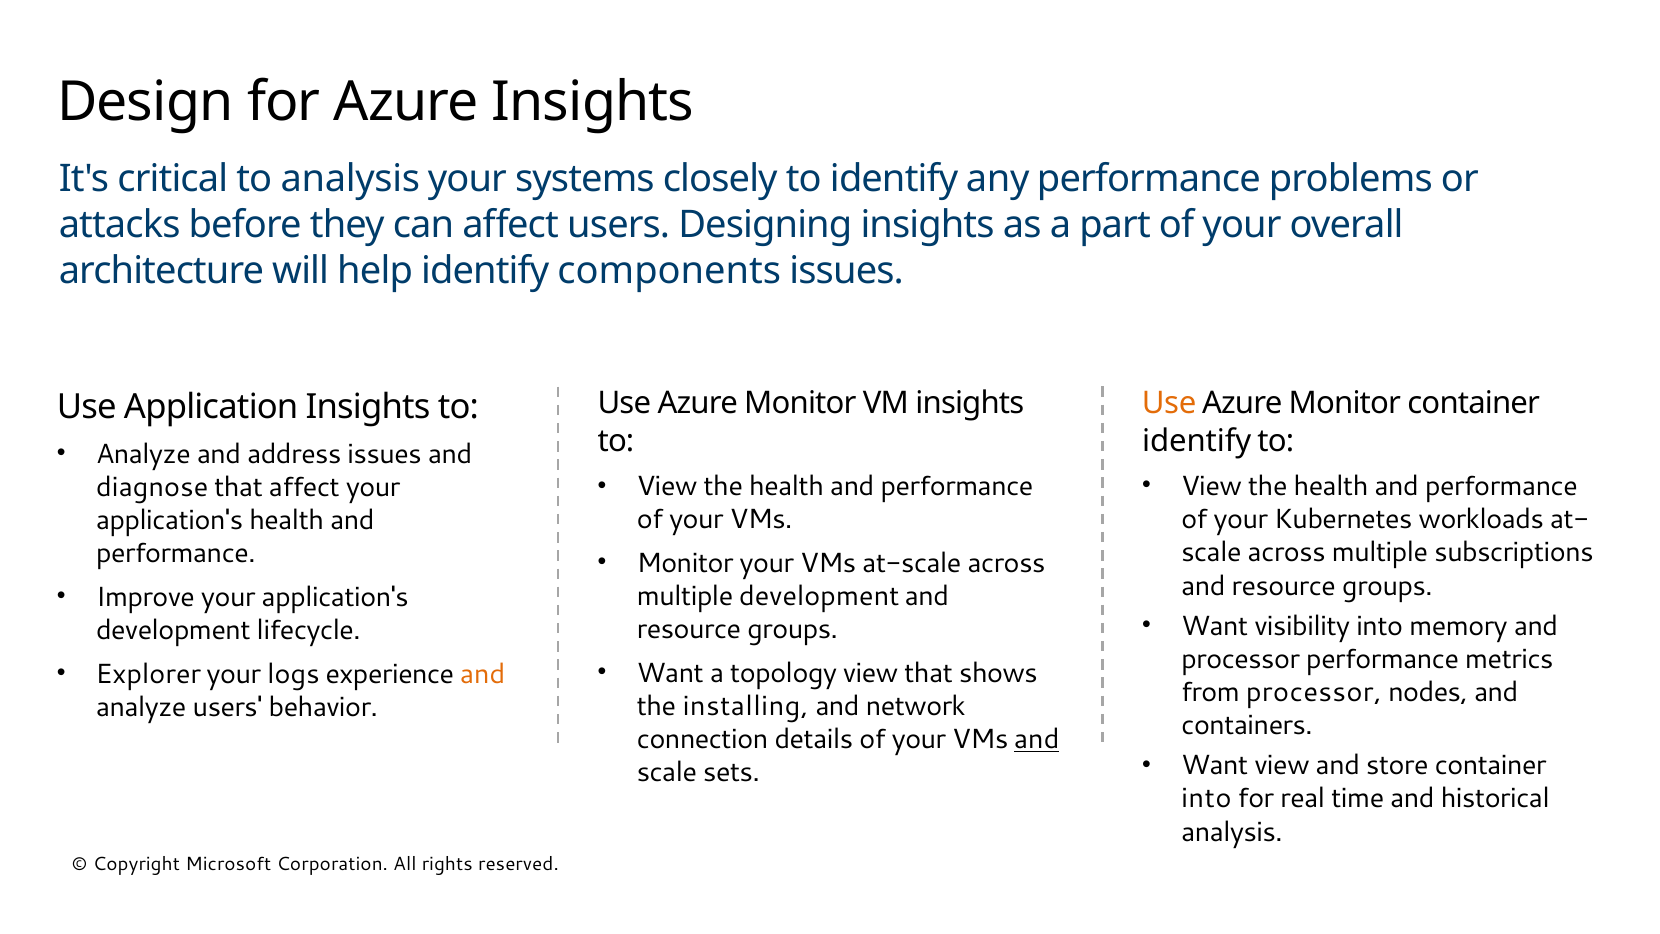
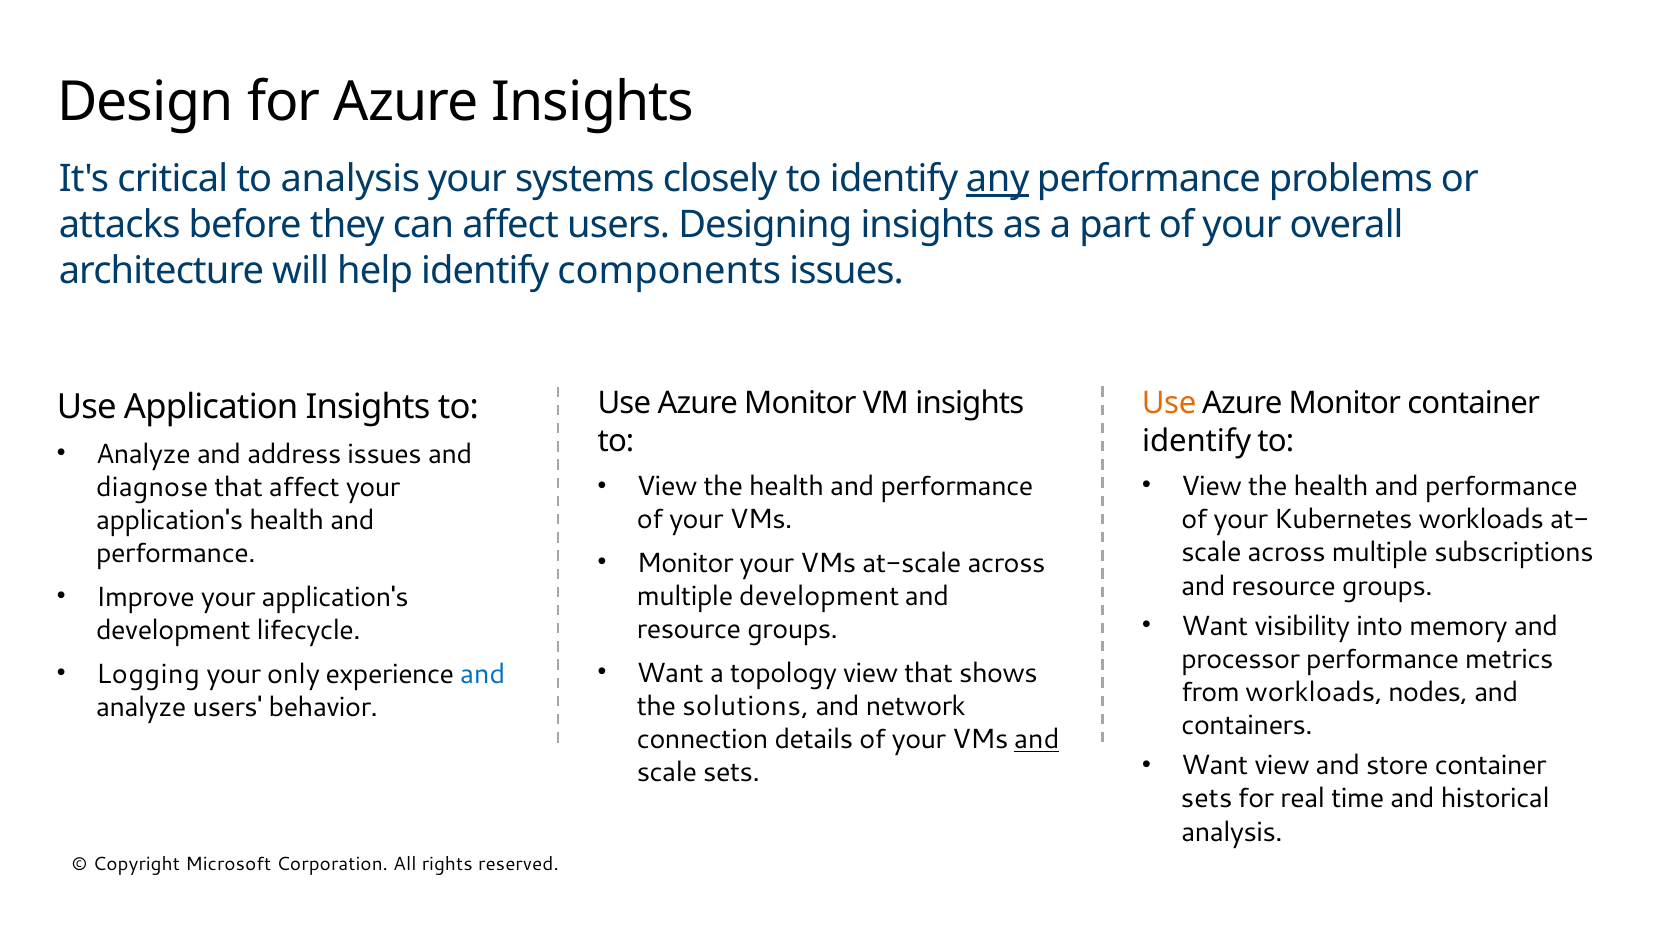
any underline: none -> present
Explorer: Explorer -> Logging
logs: logs -> only
and at (483, 674) colour: orange -> blue
from processor: processor -> workloads
installing: installing -> solutions
into at (1206, 799): into -> sets
